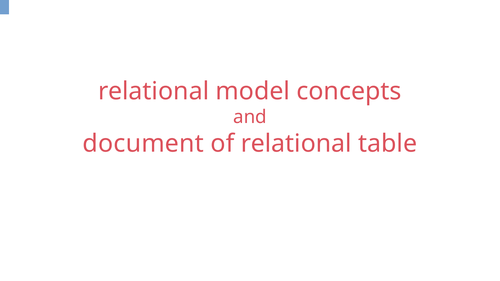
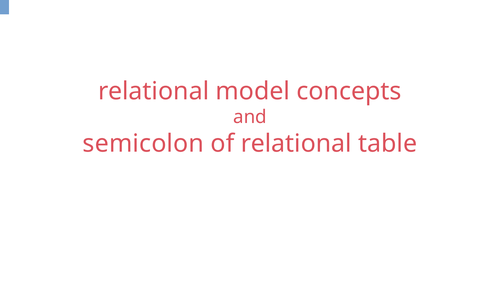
document: document -> semicolon
